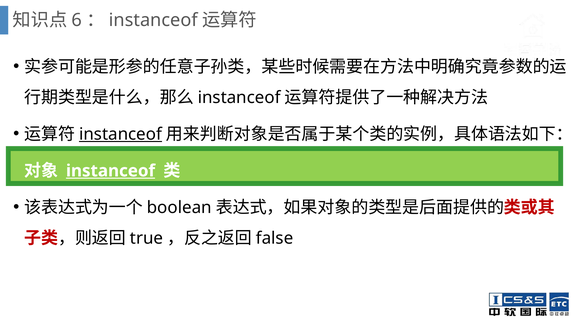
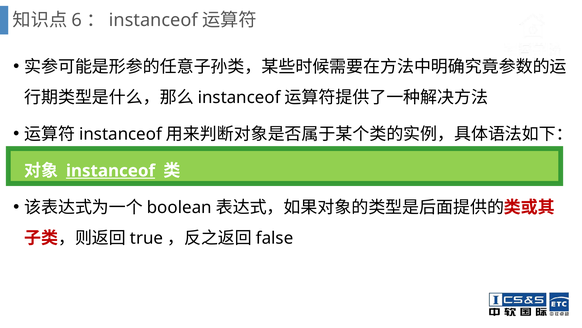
instanceof at (121, 134) underline: present -> none
